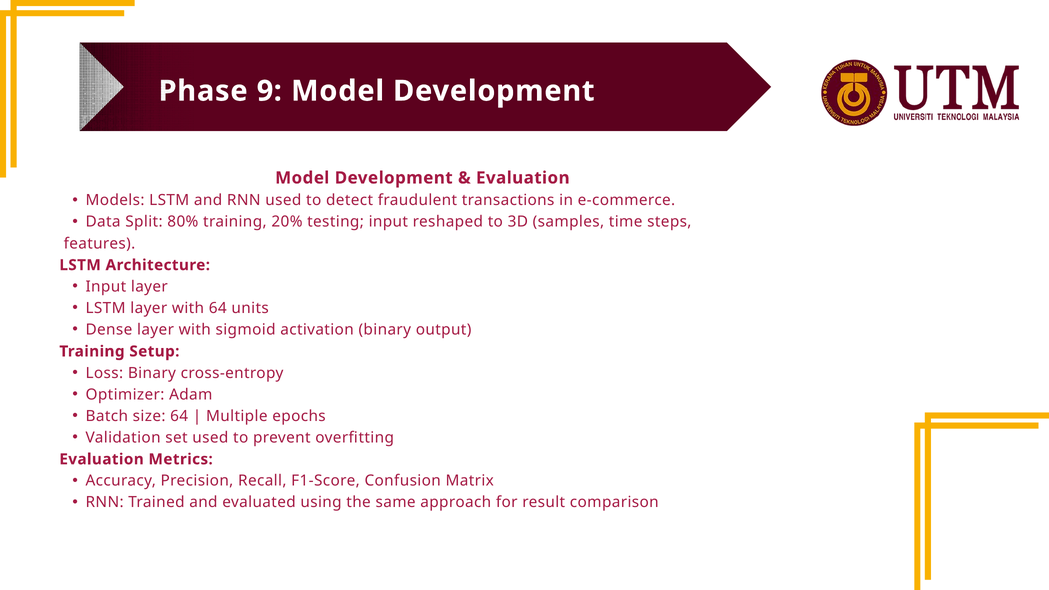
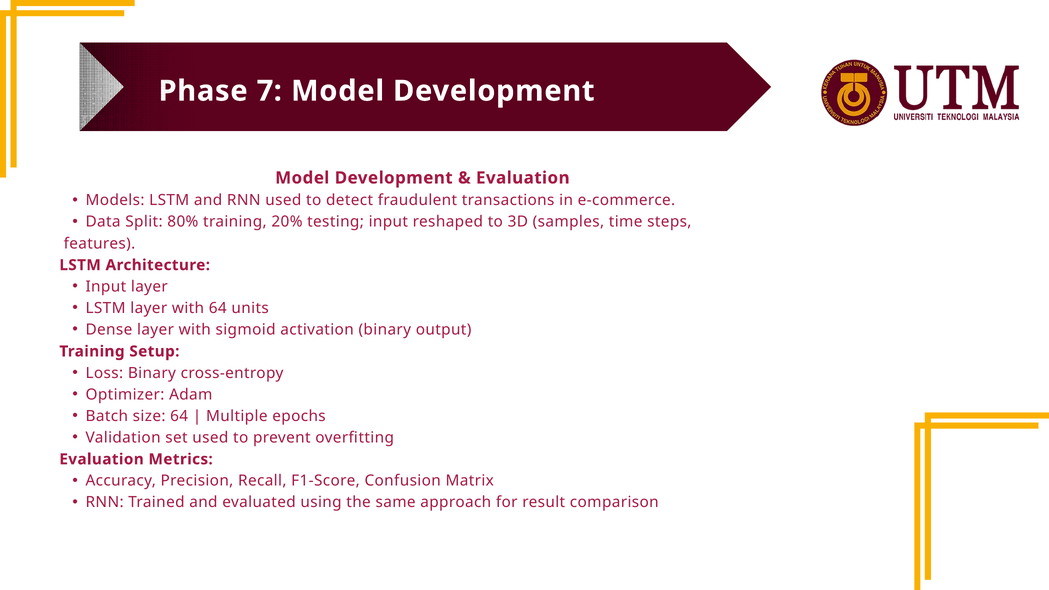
9: 9 -> 7
